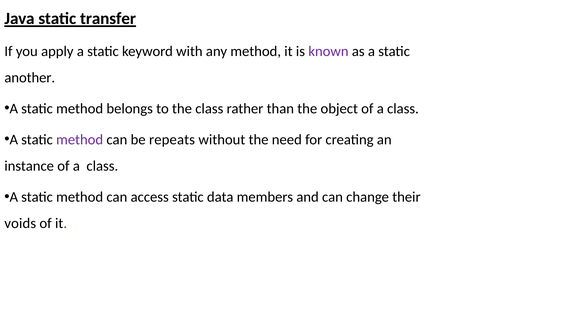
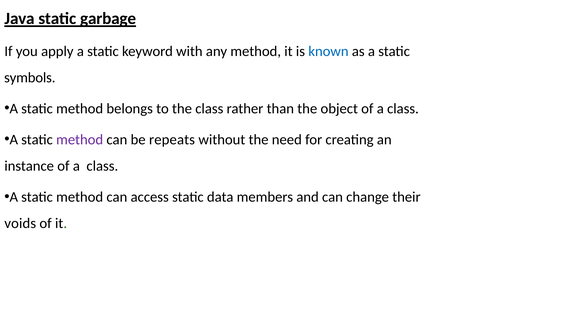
transfer: transfer -> garbage
known colour: purple -> blue
another: another -> symbols
